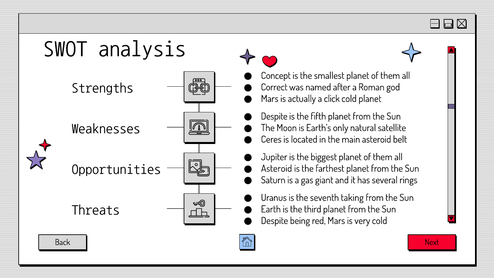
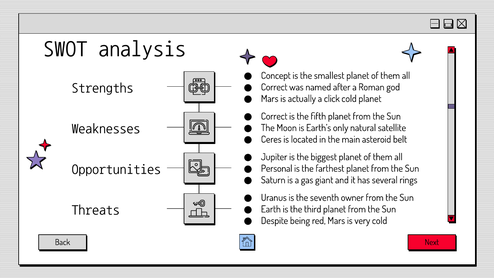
Despite at (274, 116): Despite -> Correct
Asteroid at (277, 169): Asteroid -> Personal
taking: taking -> owner
